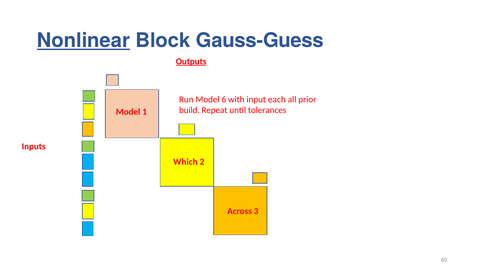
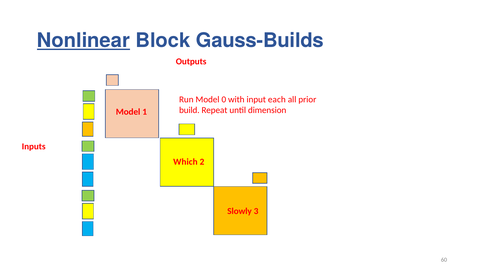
Gauss-Guess: Gauss-Guess -> Gauss-Builds
Outputs underline: present -> none
6: 6 -> 0
tolerances: tolerances -> dimension
Across: Across -> Slowly
